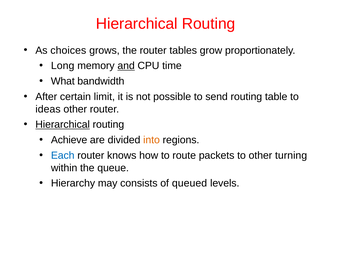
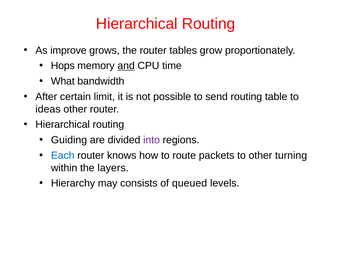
choices: choices -> improve
Long: Long -> Hops
Hierarchical at (63, 125) underline: present -> none
Achieve: Achieve -> Guiding
into colour: orange -> purple
queue: queue -> layers
